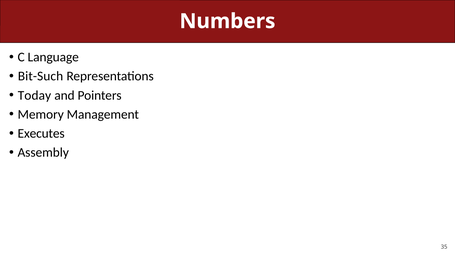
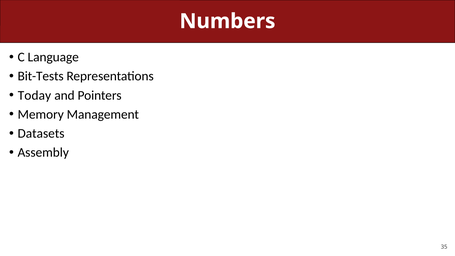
Bit-Such: Bit-Such -> Bit-Tests
Executes: Executes -> Datasets
